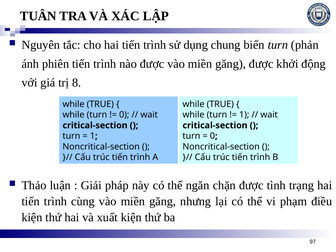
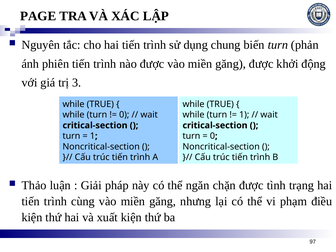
TUÂN: TUÂN -> PAGE
8: 8 -> 3
